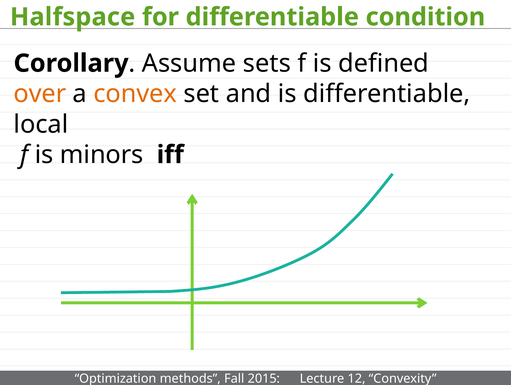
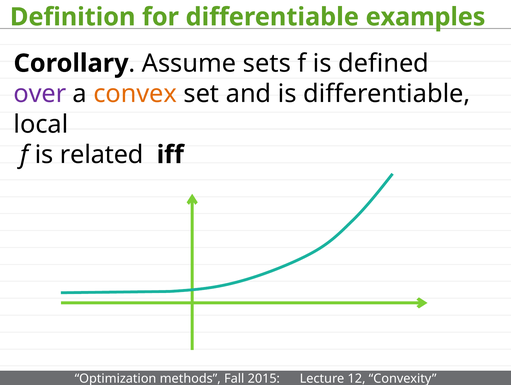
Halfspace: Halfspace -> Definition
condition: condition -> examples
over colour: orange -> purple
minors: minors -> related
